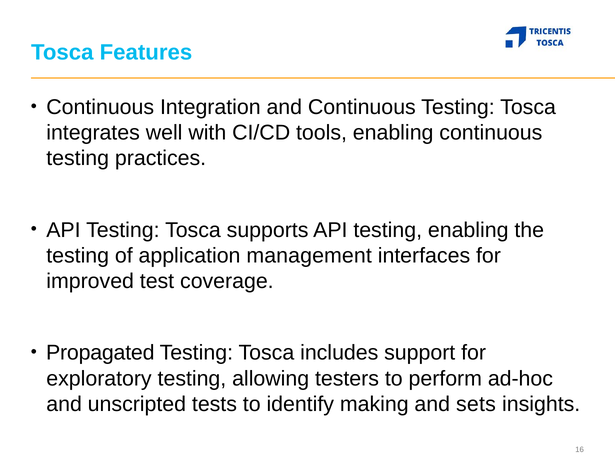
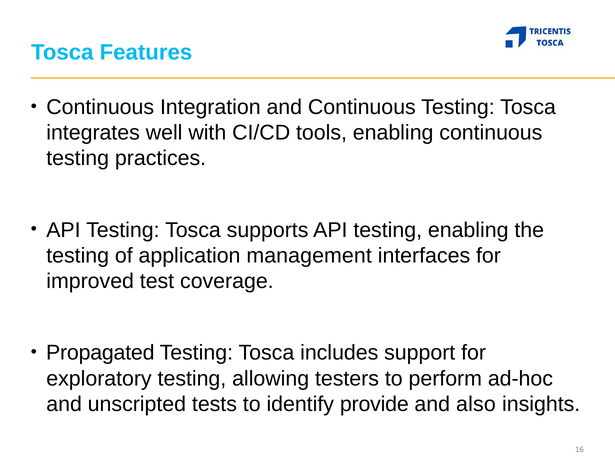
making: making -> provide
sets: sets -> also
